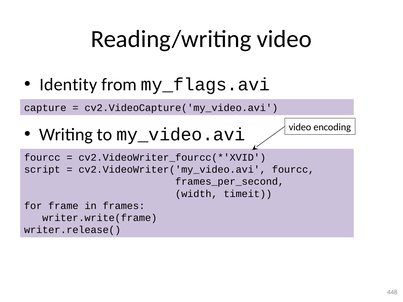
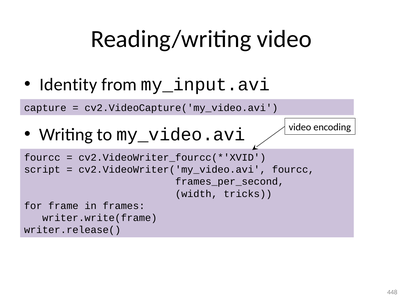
my_flags.avi: my_flags.avi -> my_input.avi
timeit: timeit -> tricks
